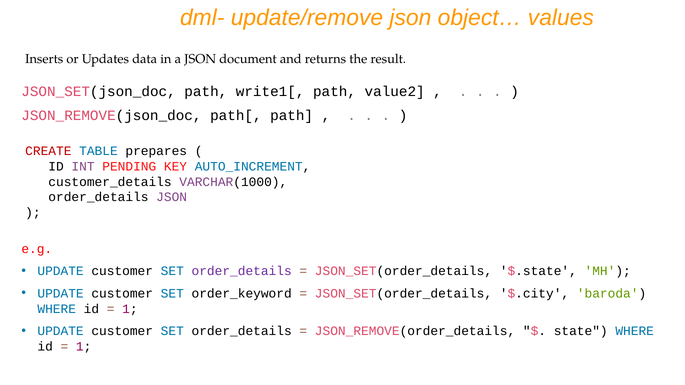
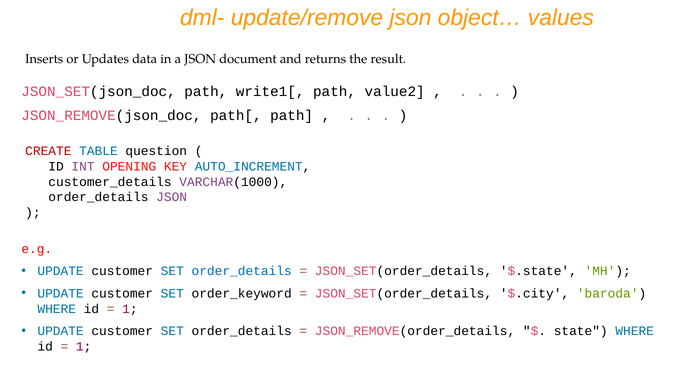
prepares: prepares -> question
PENDING: PENDING -> OPENING
order_details at (242, 271) colour: purple -> blue
